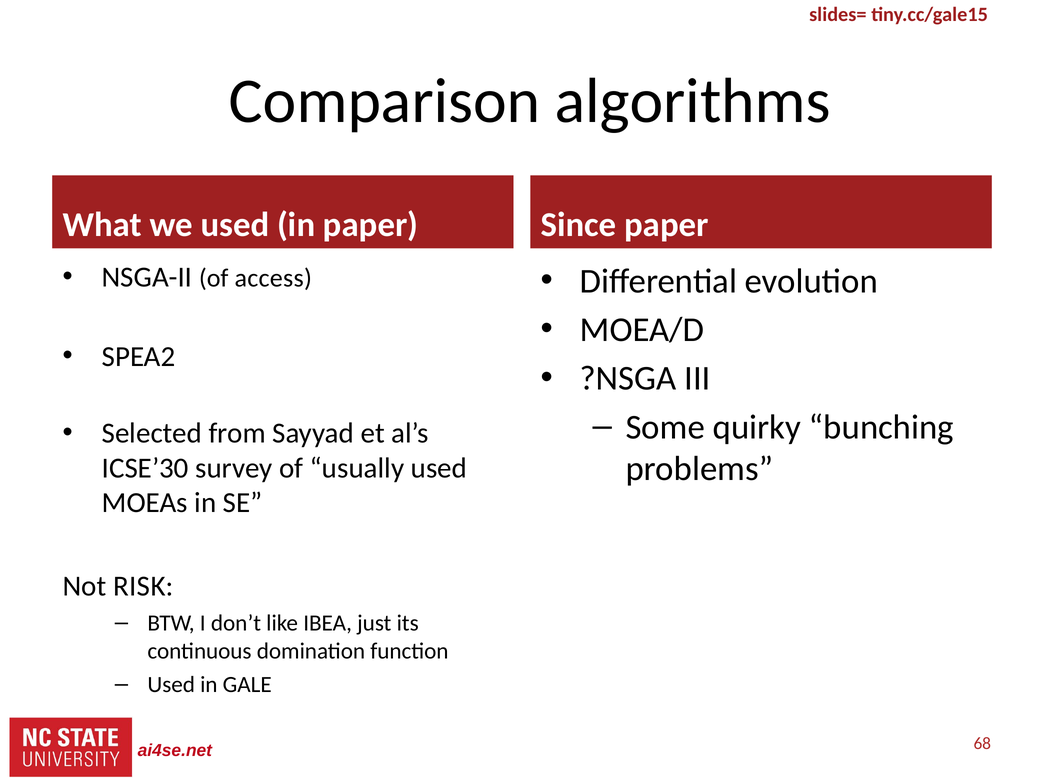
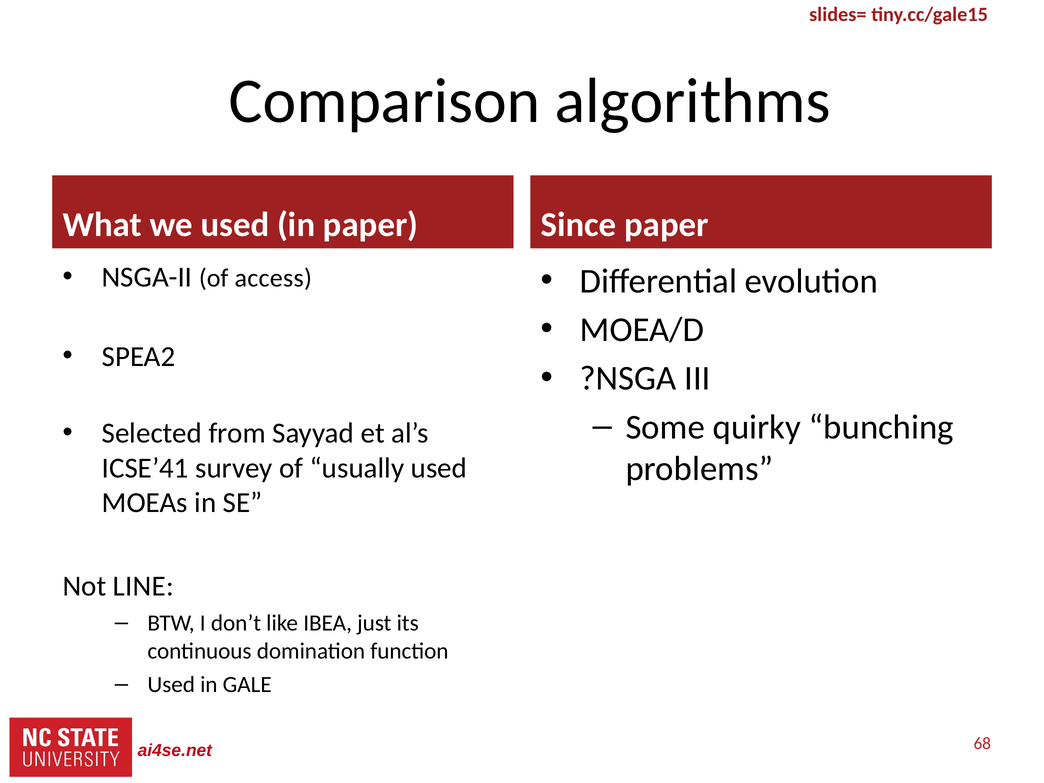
ICSE’30: ICSE’30 -> ICSE’41
RISK: RISK -> LINE
